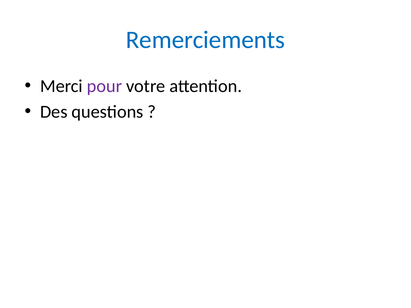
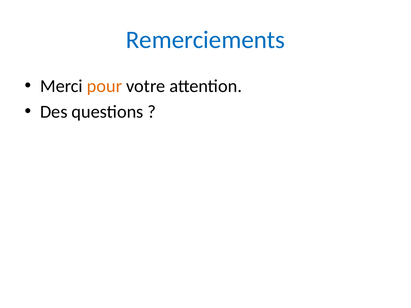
pour colour: purple -> orange
